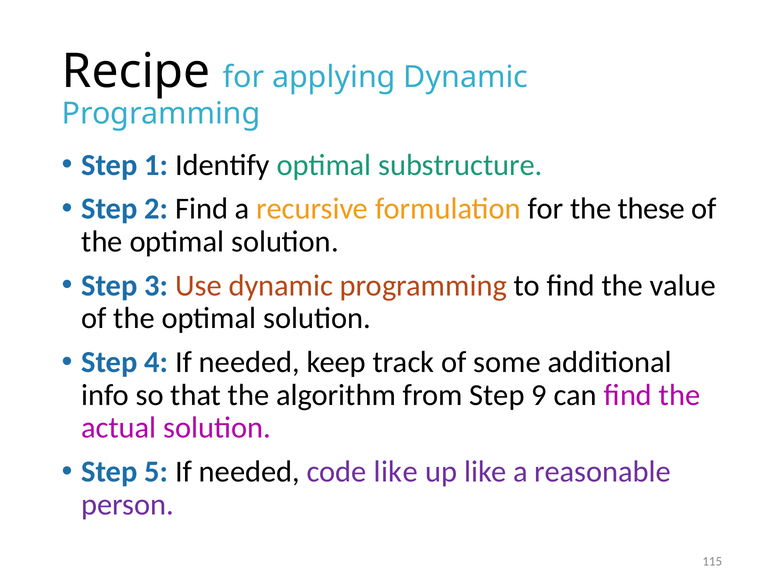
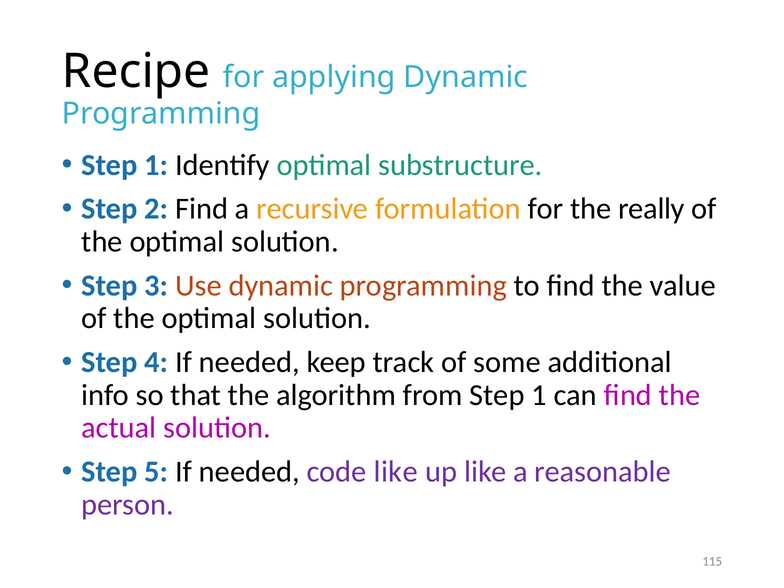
these: these -> really
from Step 9: 9 -> 1
